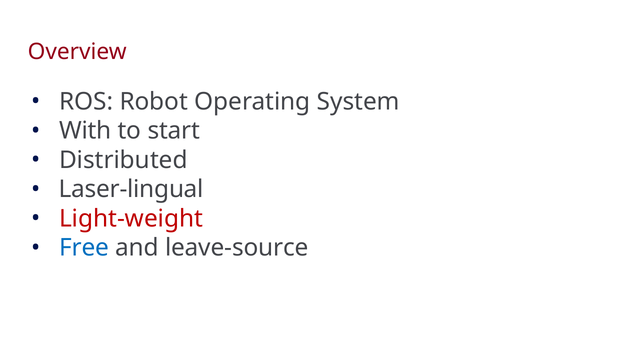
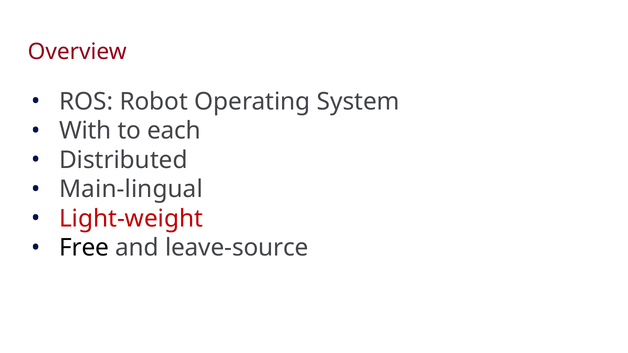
start: start -> each
Laser-lingual: Laser-lingual -> Main-lingual
Free colour: blue -> black
